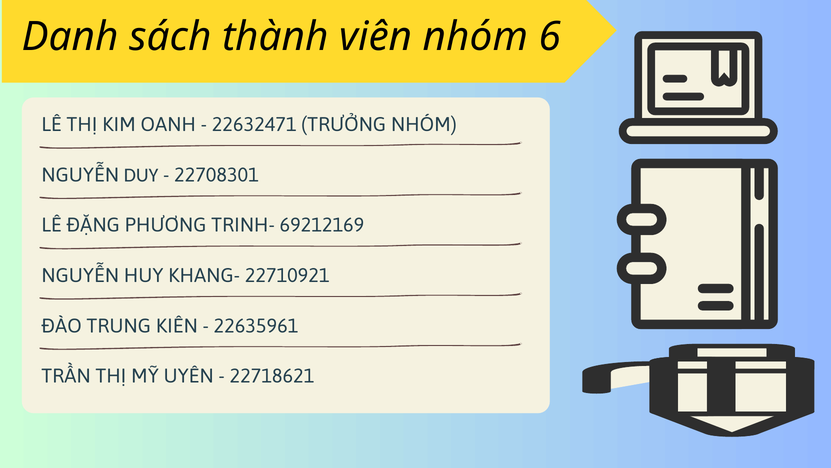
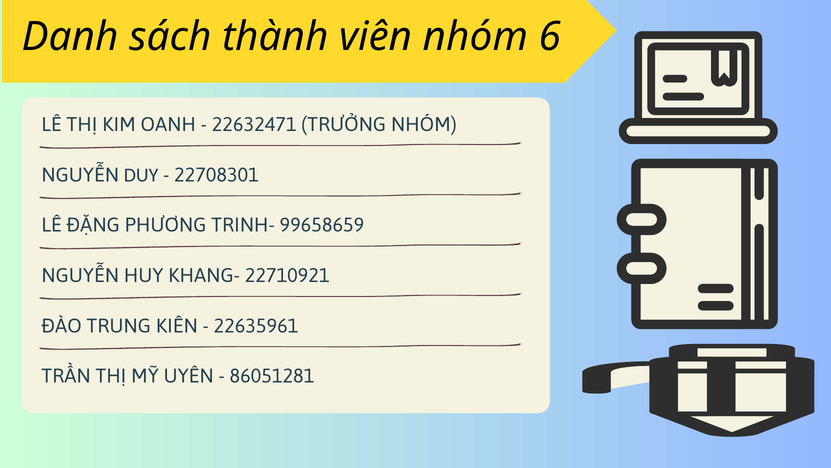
69212169: 69212169 -> 99658659
22718621: 22718621 -> 86051281
